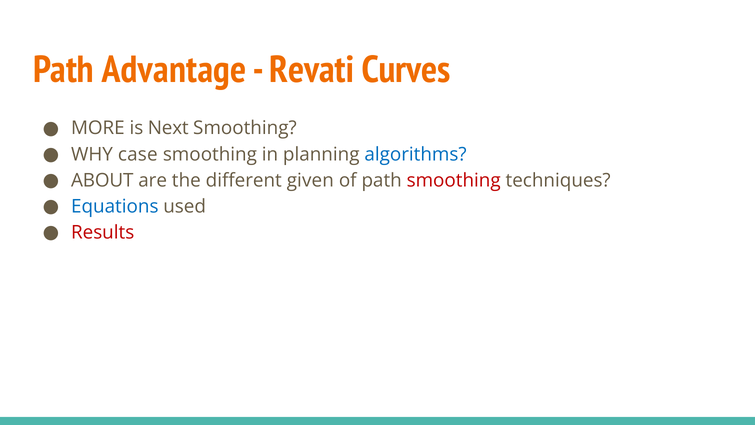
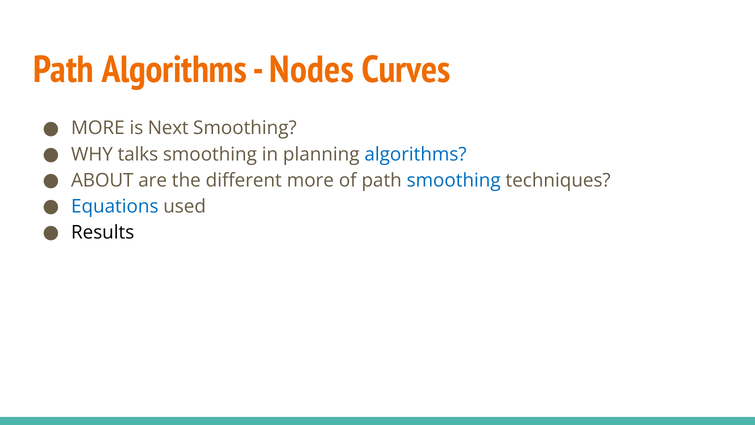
Path Advantage: Advantage -> Algorithms
Revati: Revati -> Nodes
case: case -> talks
different given: given -> more
smoothing at (454, 180) colour: red -> blue
Results colour: red -> black
